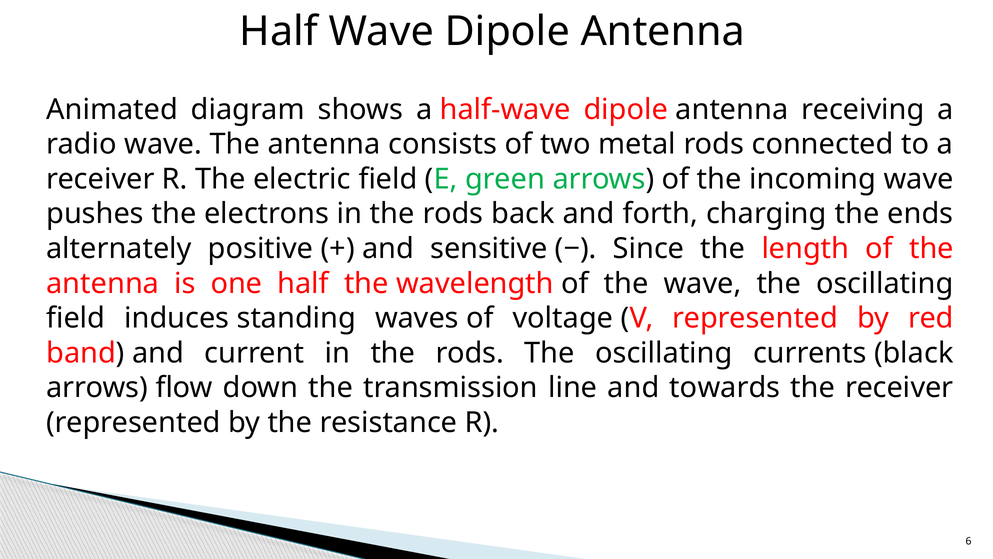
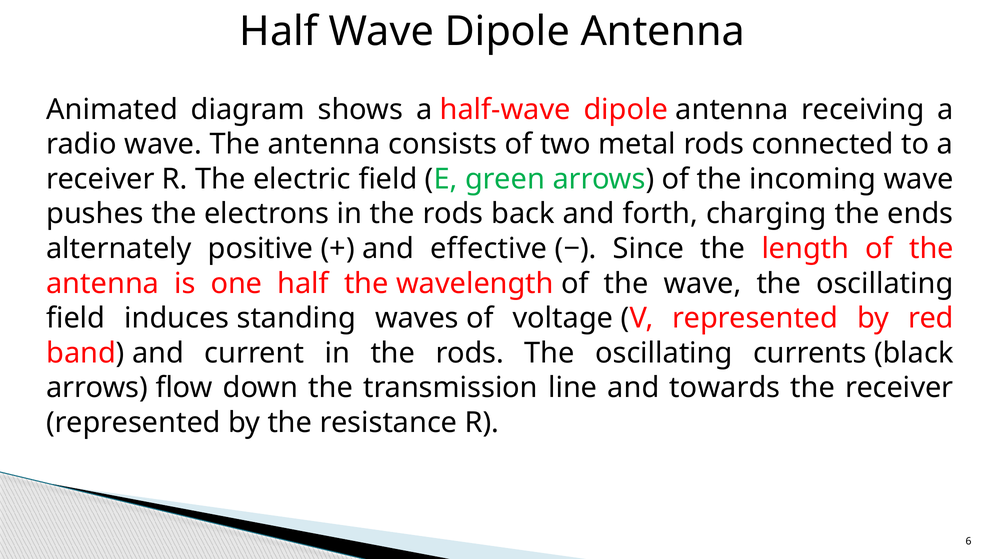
sensitive: sensitive -> effective
